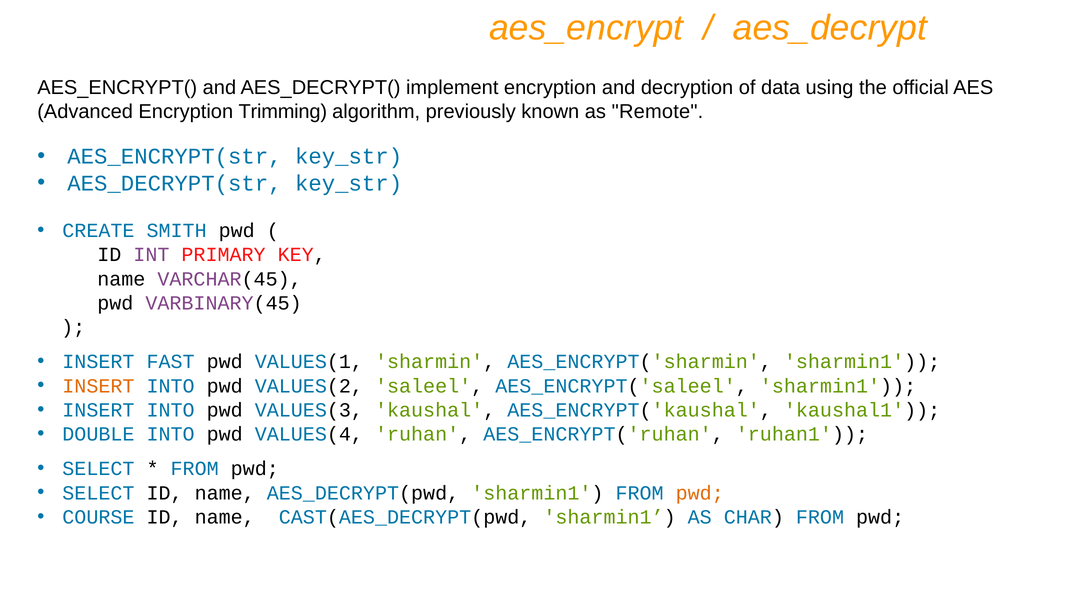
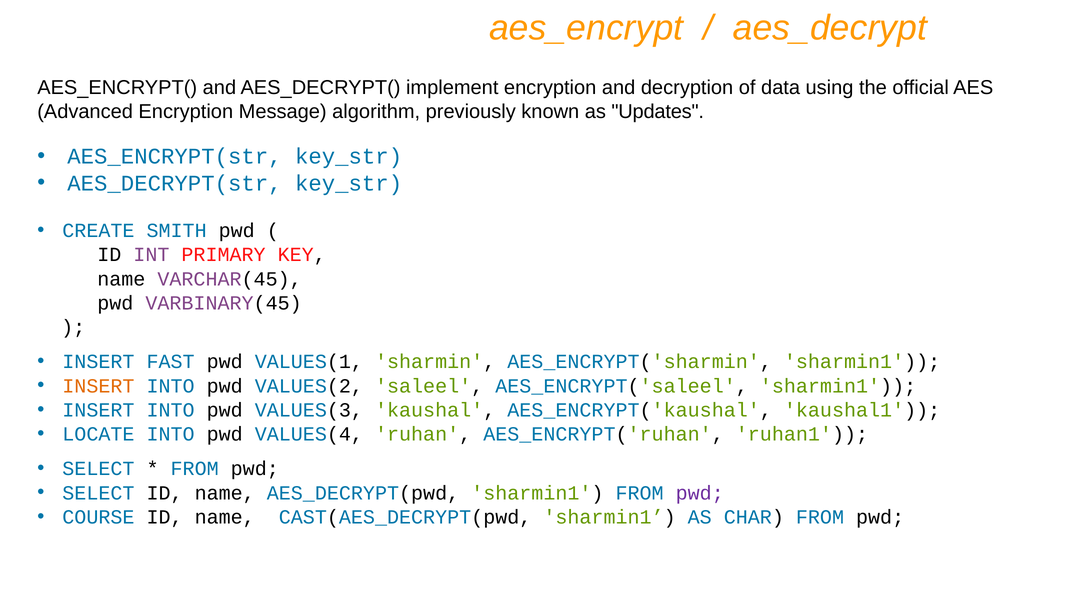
Trimming: Trimming -> Message
Remote: Remote -> Updates
DOUBLE: DOUBLE -> LOCATE
pwd at (700, 492) colour: orange -> purple
